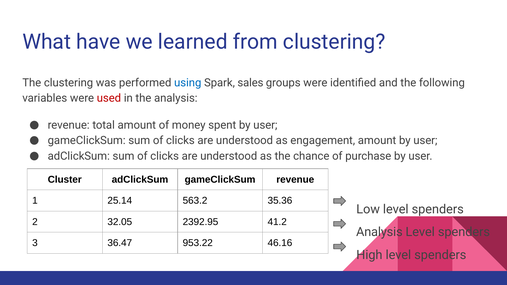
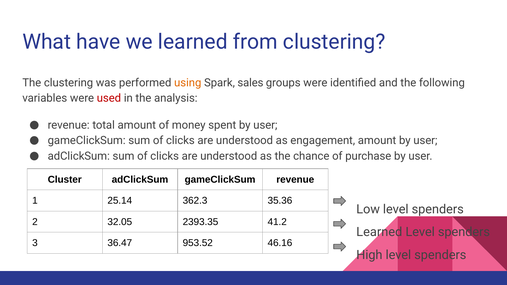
using colour: blue -> orange
563.2: 563.2 -> 362.3
2392.95: 2392.95 -> 2393.35
Analysis at (379, 232): Analysis -> Learned
953.22: 953.22 -> 953.52
